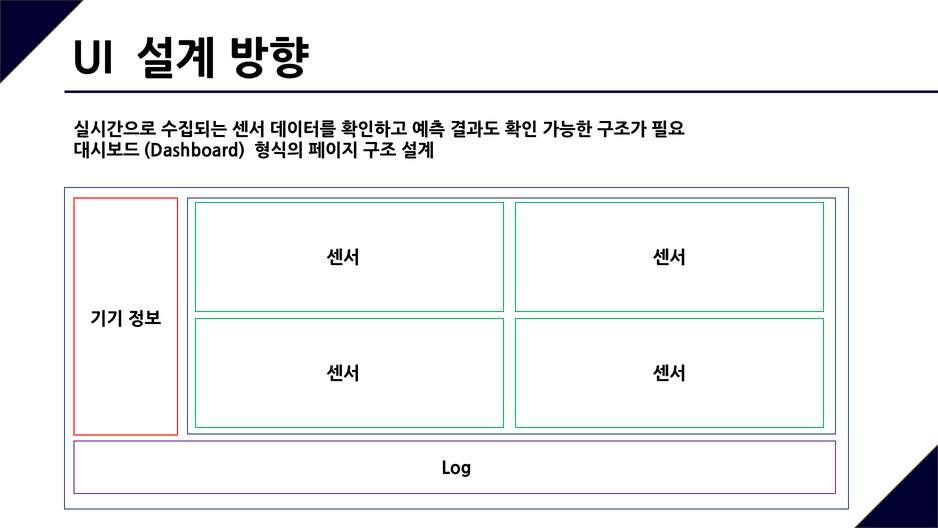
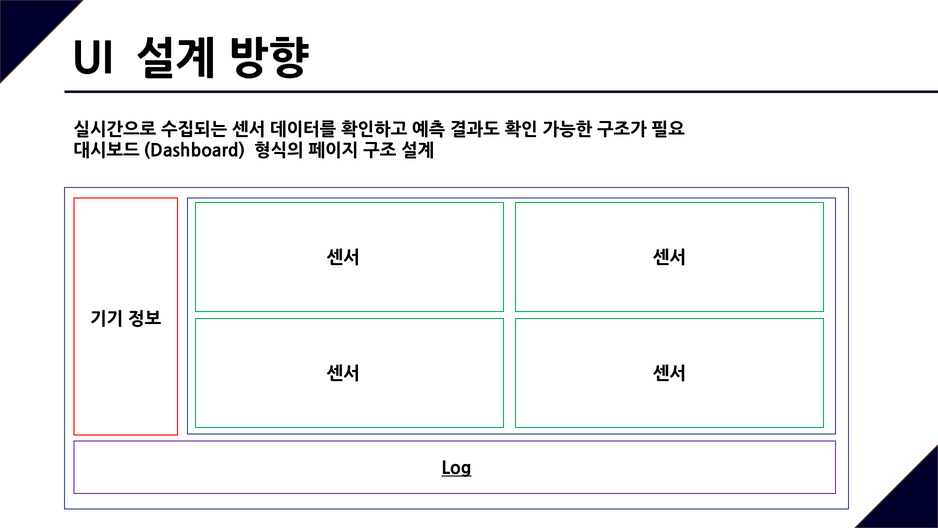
Log underline: none -> present
